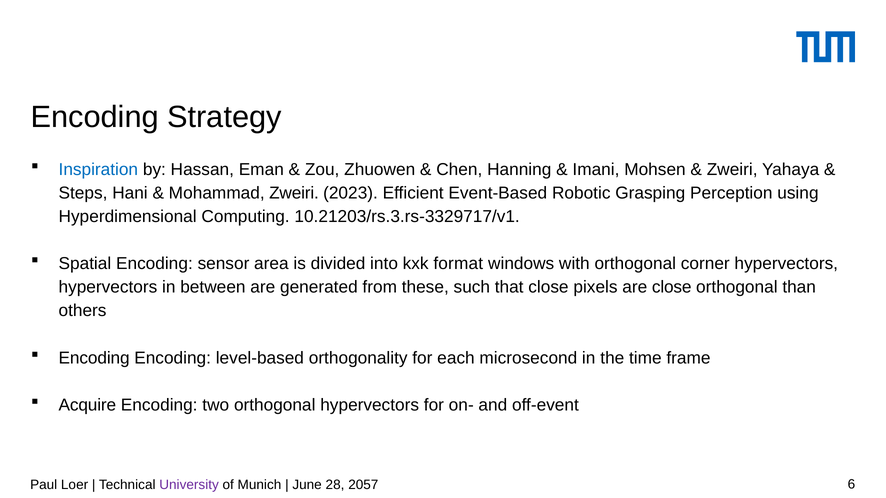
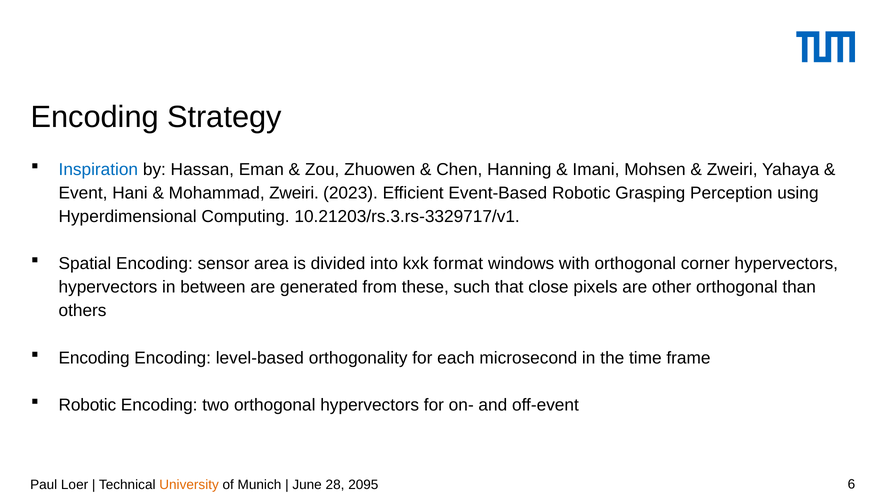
Steps: Steps -> Event
are close: close -> other
Acquire at (87, 405): Acquire -> Robotic
University colour: purple -> orange
2057: 2057 -> 2095
